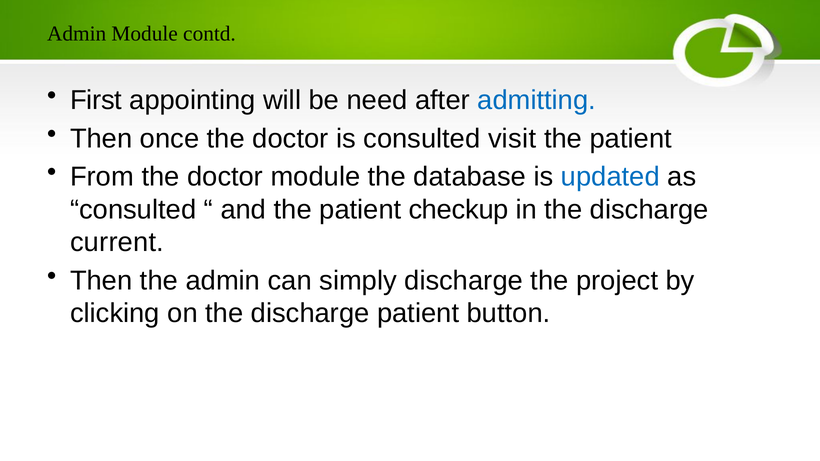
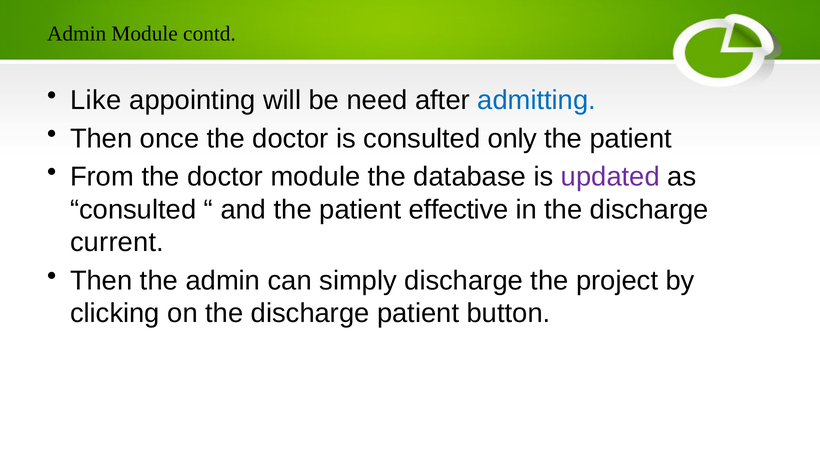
First: First -> Like
visit: visit -> only
updated colour: blue -> purple
checkup: checkup -> effective
